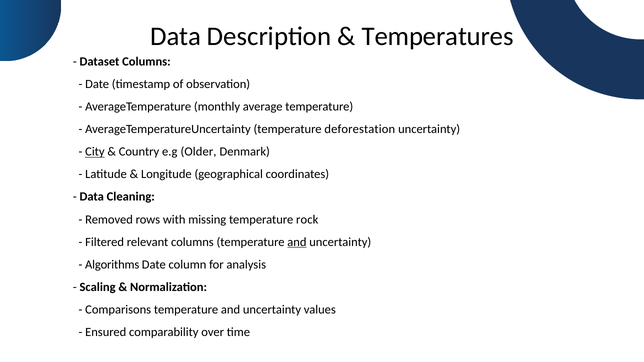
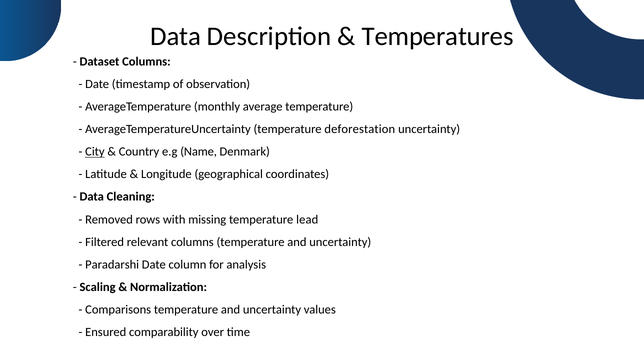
Older: Older -> Name
rock: rock -> lead
and at (297, 242) underline: present -> none
Algorithms: Algorithms -> Paradarshi
